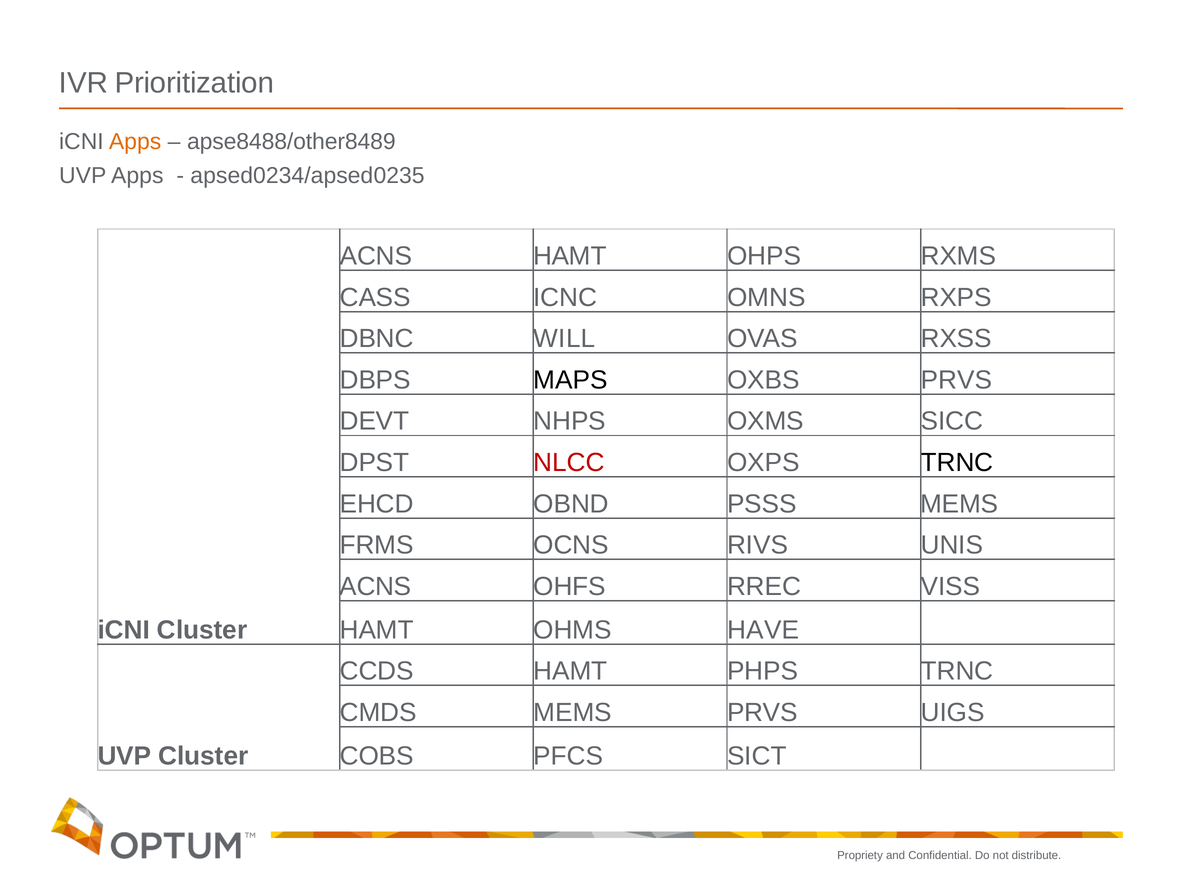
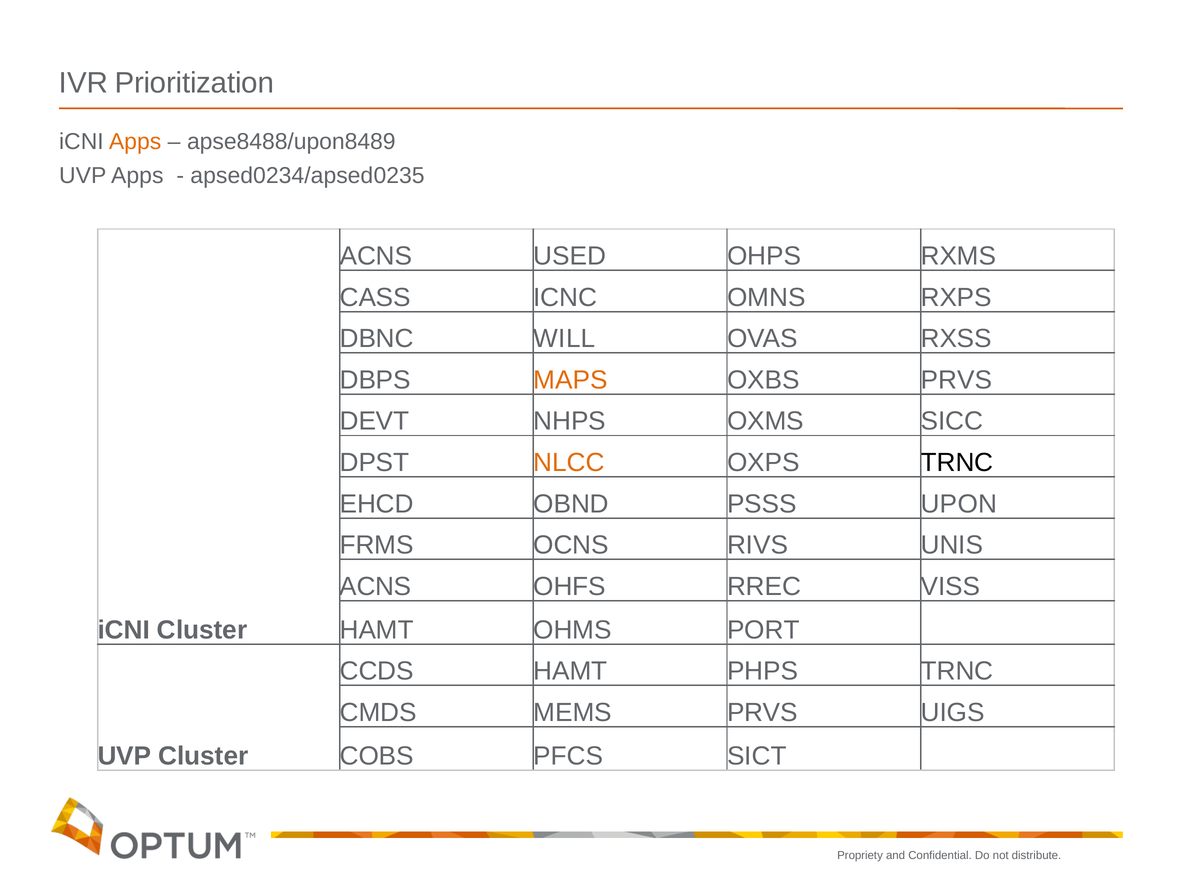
apse8488/other8489: apse8488/other8489 -> apse8488/upon8489
ACNS HAMT: HAMT -> USED
MAPS colour: black -> orange
NLCC colour: red -> orange
PSSS MEMS: MEMS -> UPON
HAVE: HAVE -> PORT
